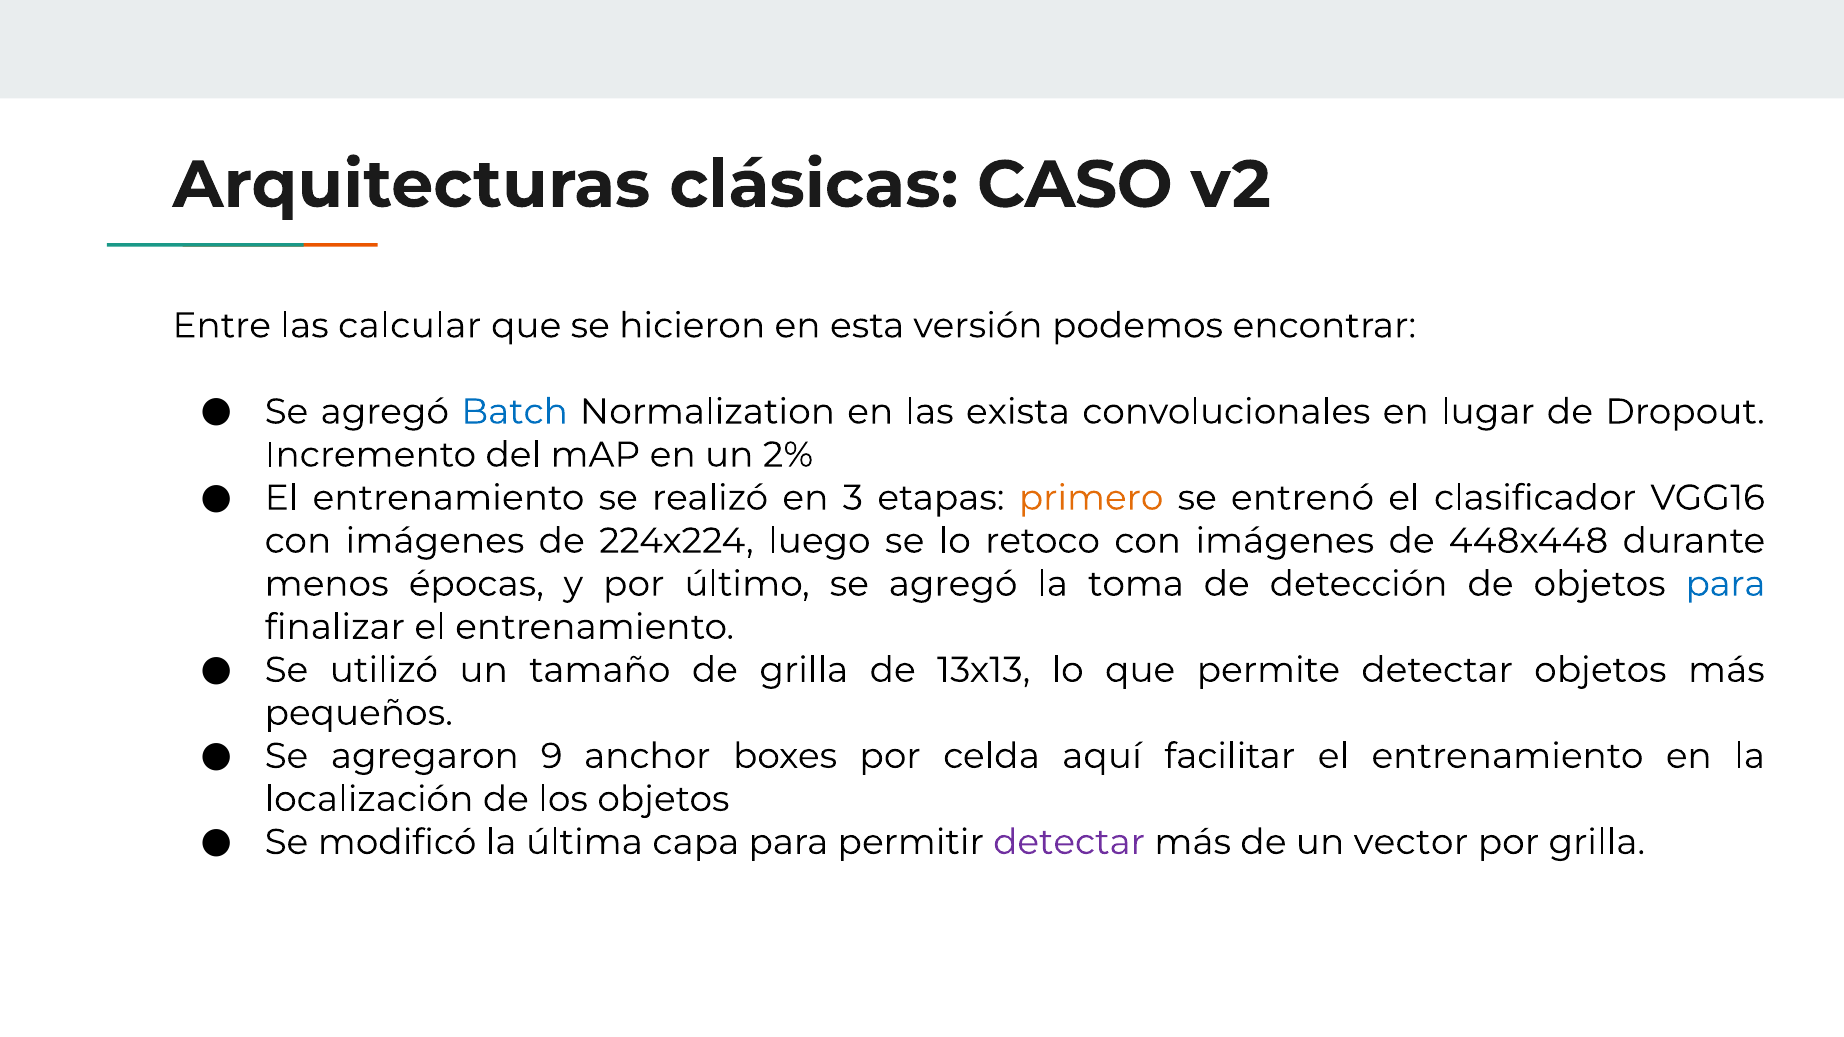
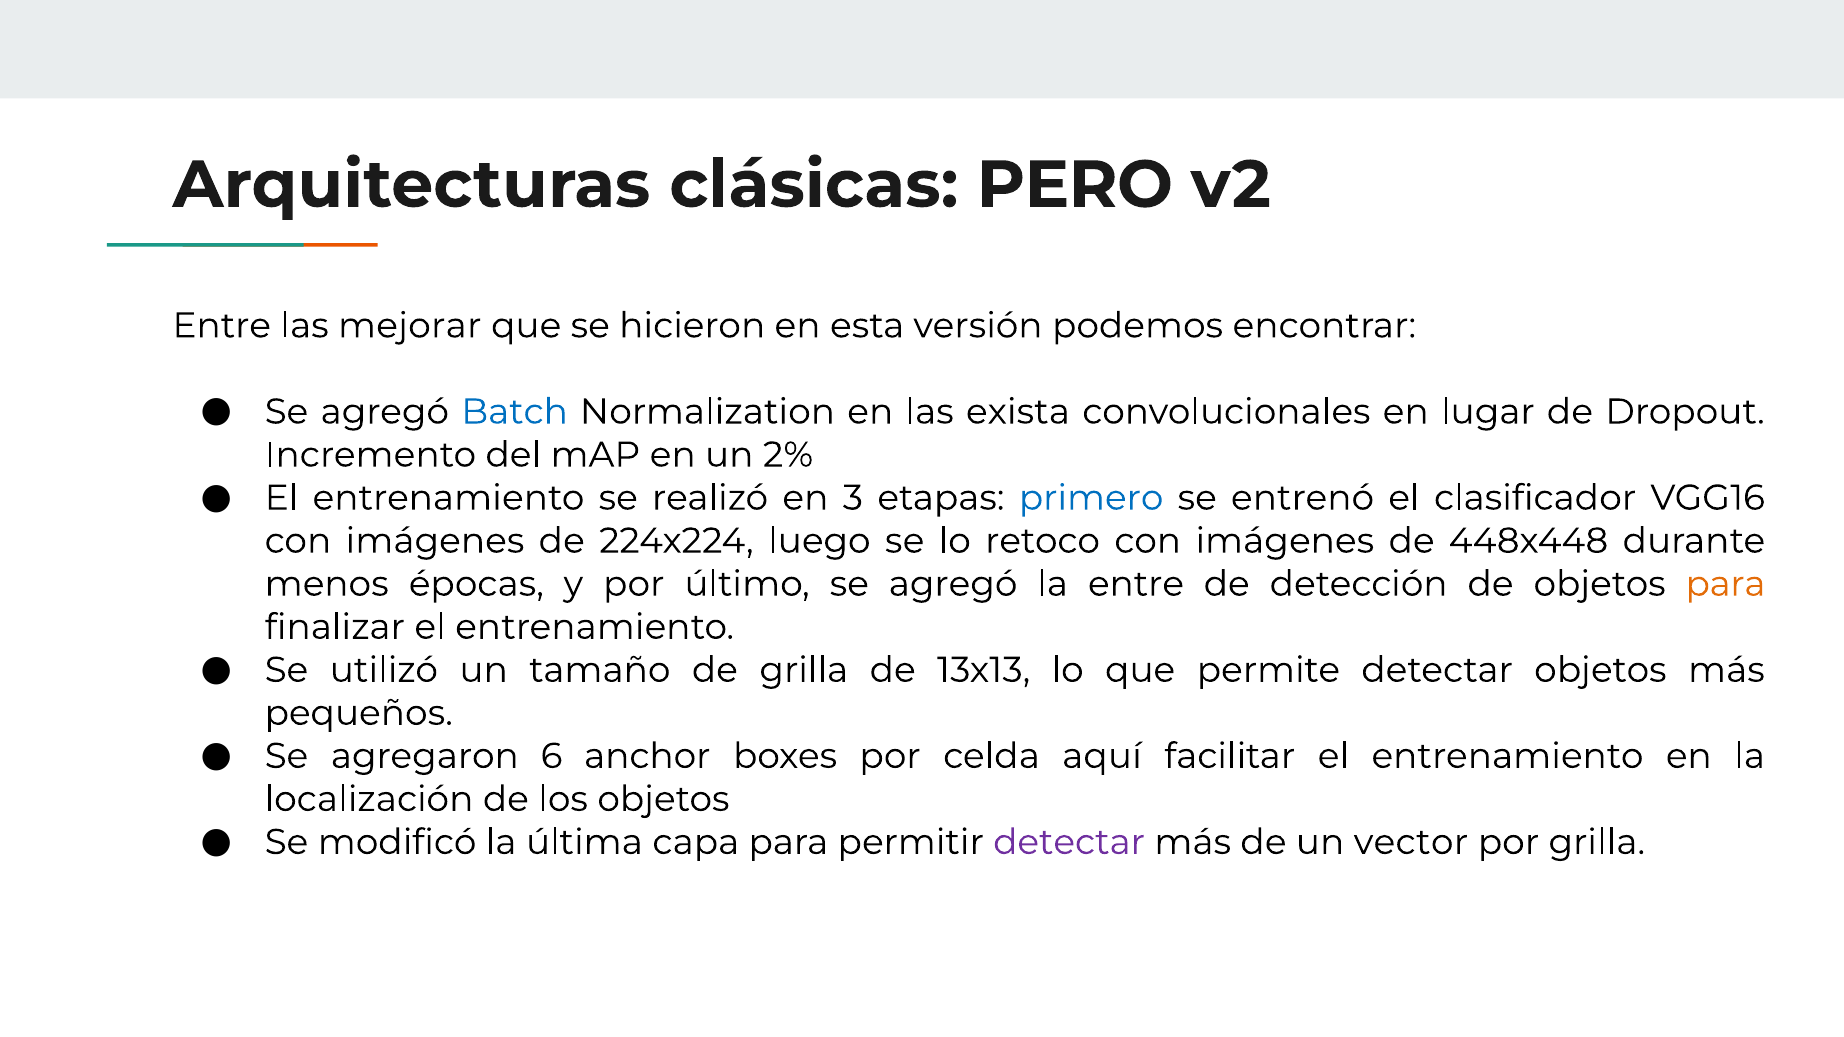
CASO: CASO -> PERO
calcular: calcular -> mejorar
primero colour: orange -> blue
la toma: toma -> entre
para at (1726, 584) colour: blue -> orange
9: 9 -> 6
